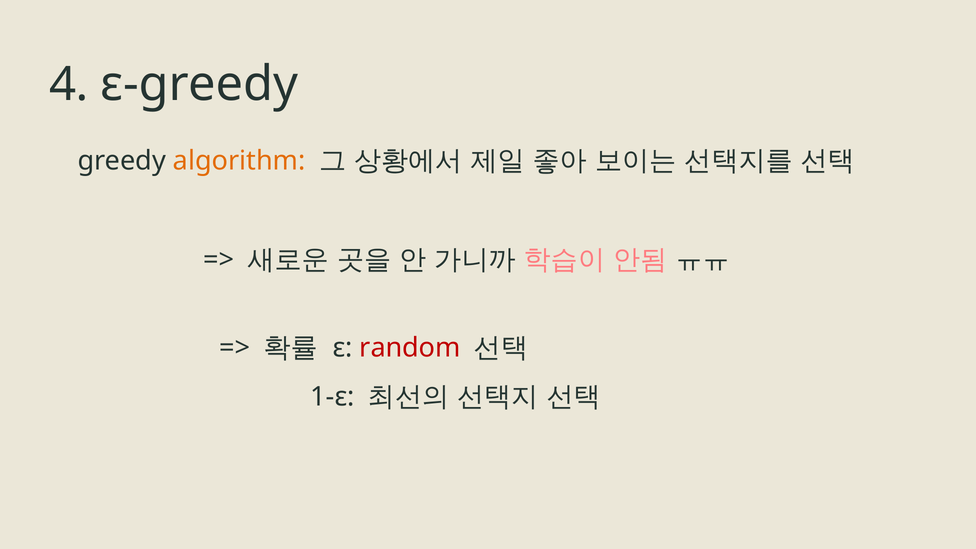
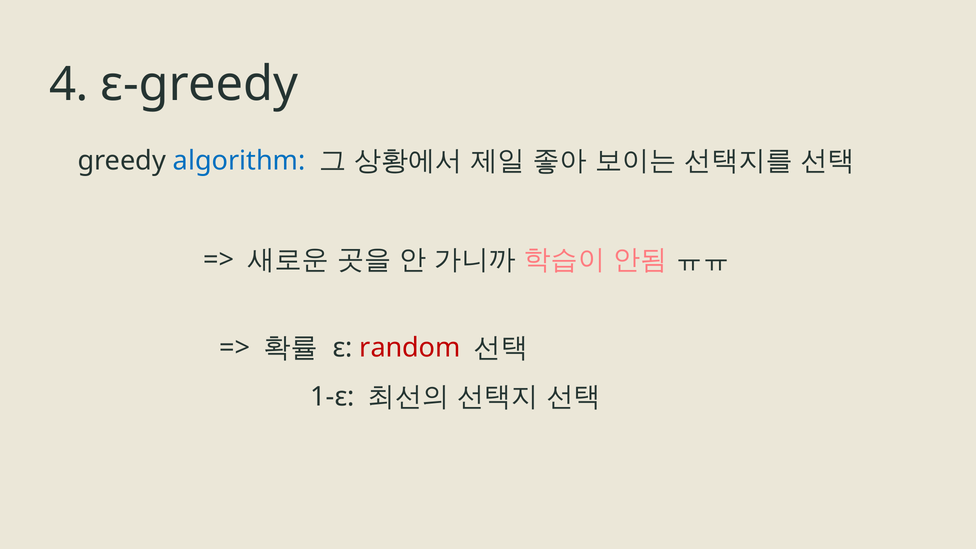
algorithm colour: orange -> blue
